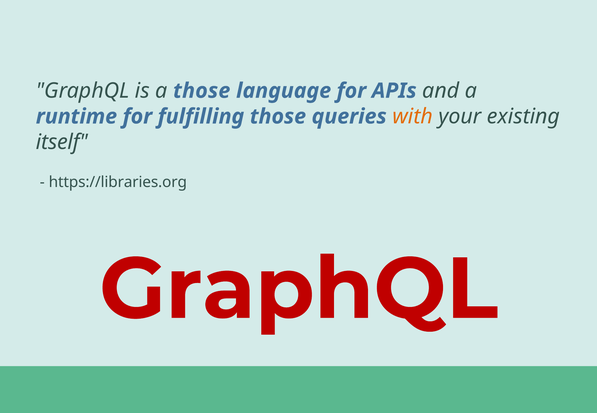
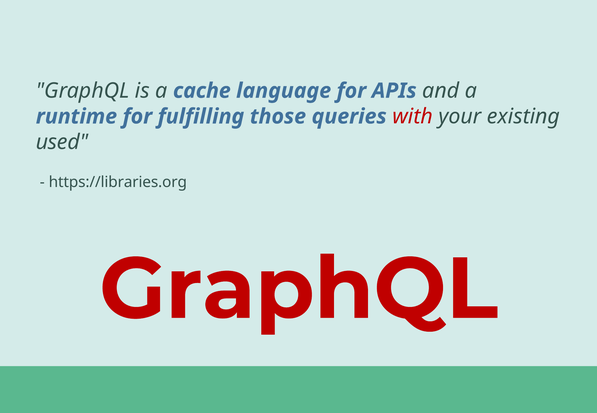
a those: those -> cache
with colour: orange -> red
itself: itself -> used
